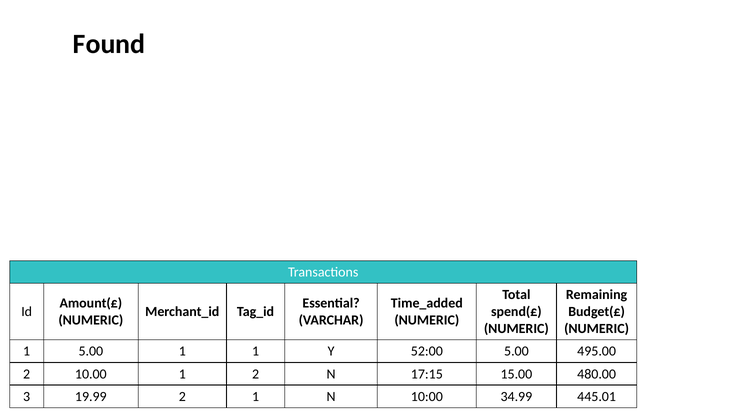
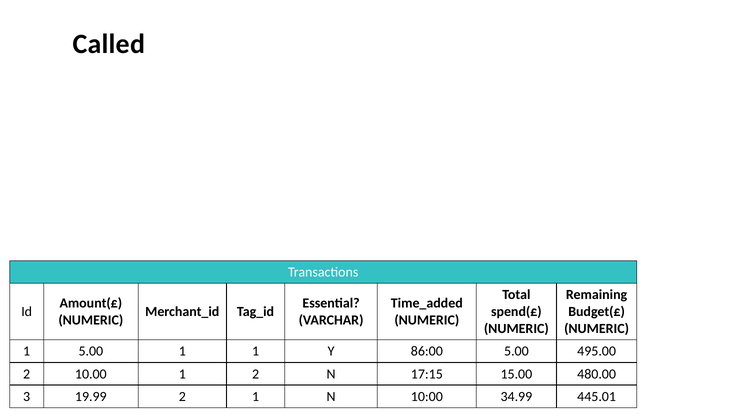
Found: Found -> Called
52:00: 52:00 -> 86:00
